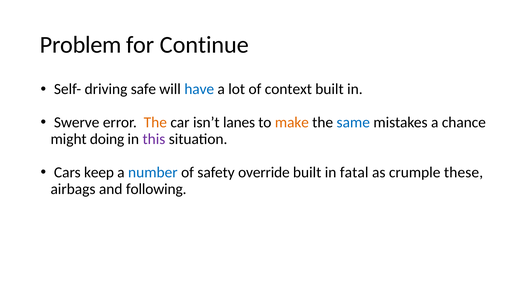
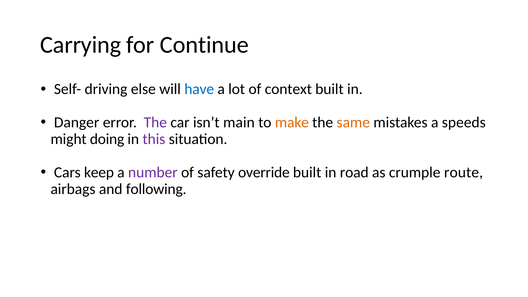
Problem: Problem -> Carrying
safe: safe -> else
Swerve: Swerve -> Danger
The at (155, 123) colour: orange -> purple
lanes: lanes -> main
same colour: blue -> orange
chance: chance -> speeds
number colour: blue -> purple
fatal: fatal -> road
these: these -> route
